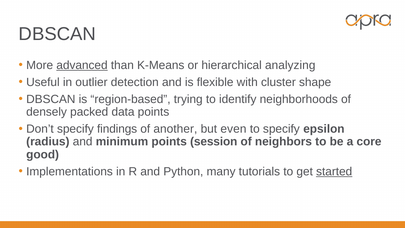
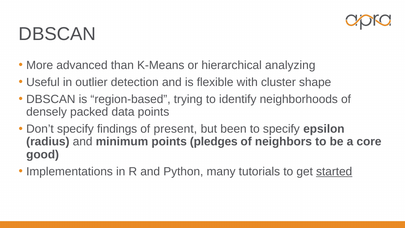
advanced underline: present -> none
another: another -> present
even: even -> been
session: session -> pledges
